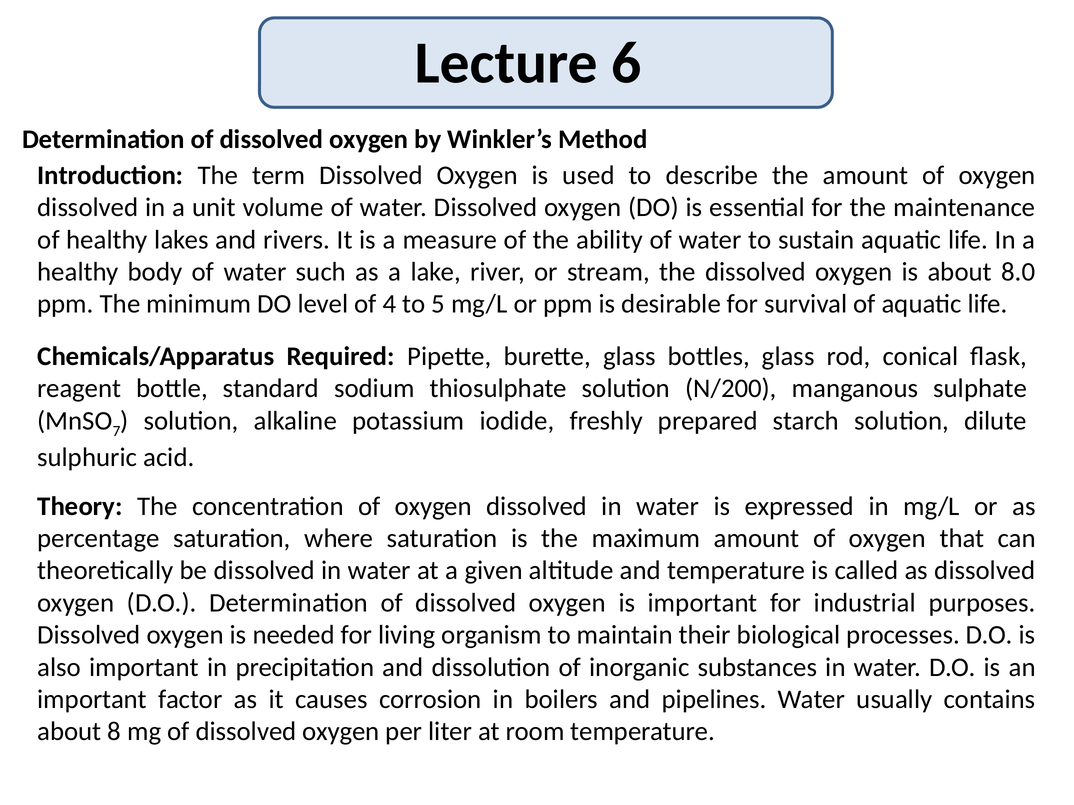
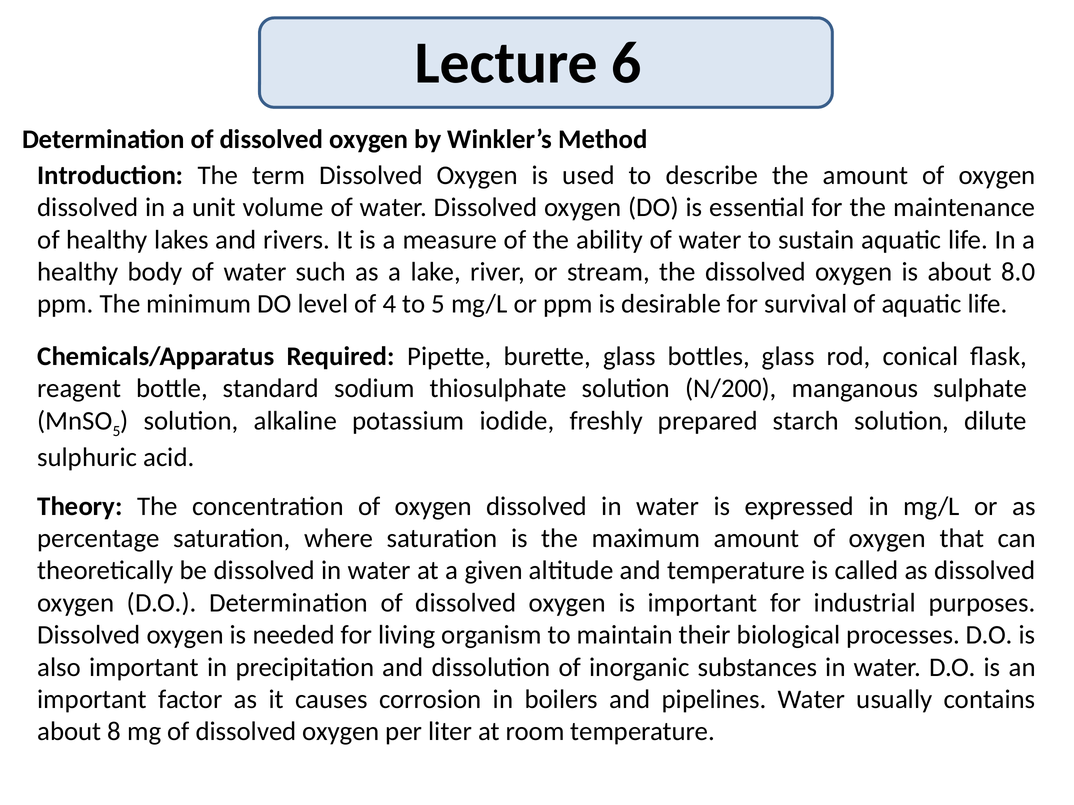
7 at (116, 431): 7 -> 5
